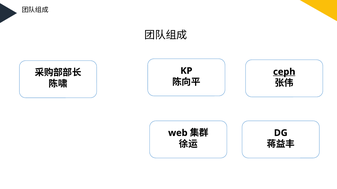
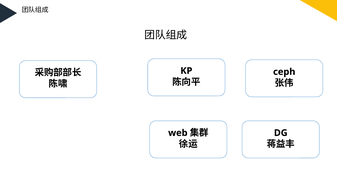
ceph underline: present -> none
